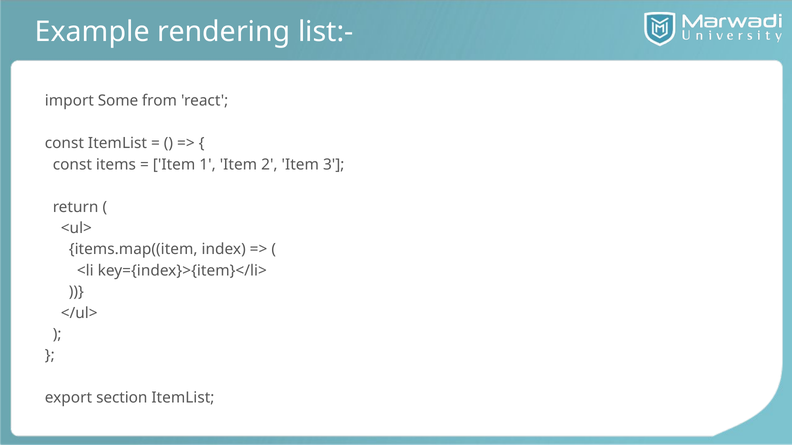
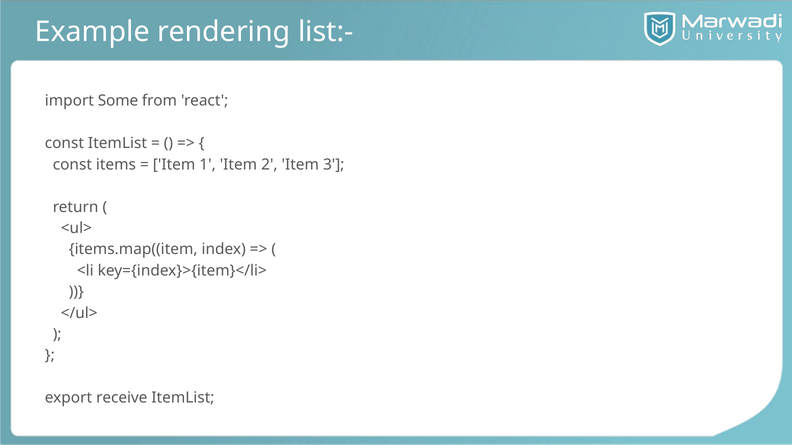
section: section -> receive
